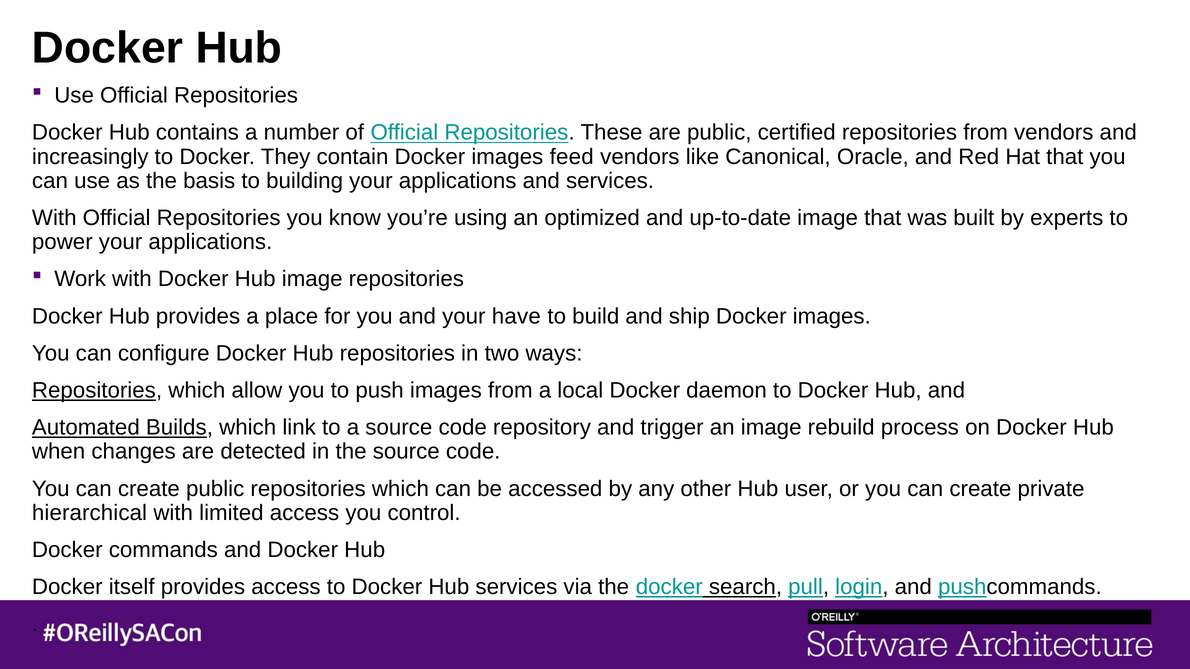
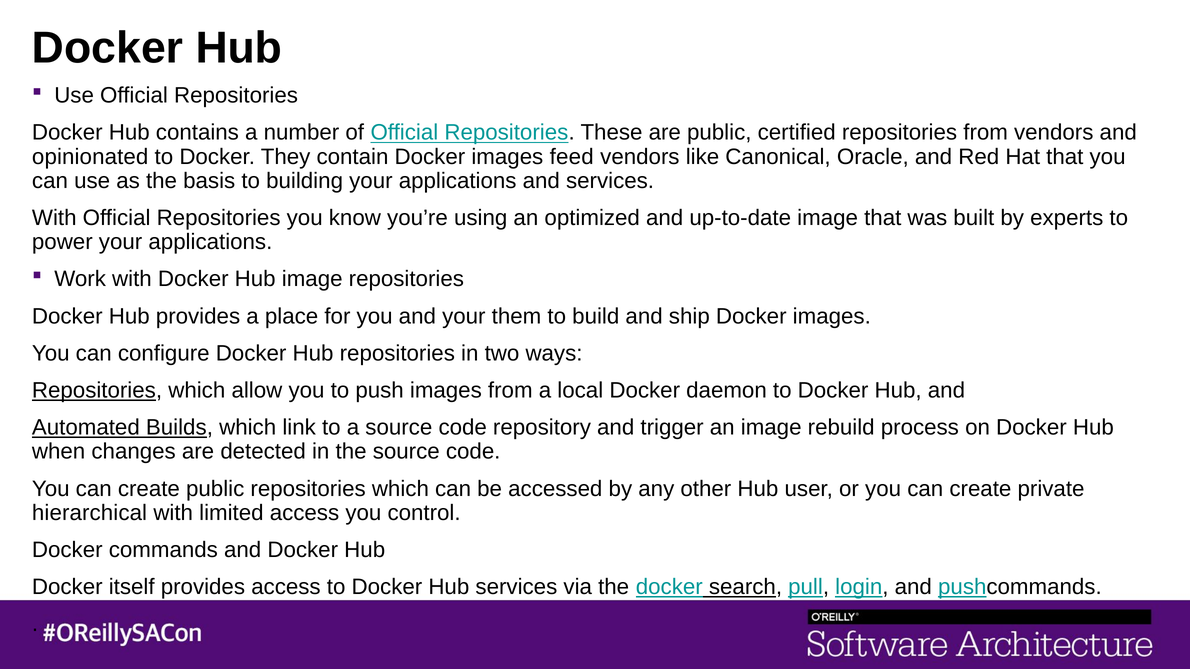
increasingly: increasingly -> opinionated
have: have -> them
